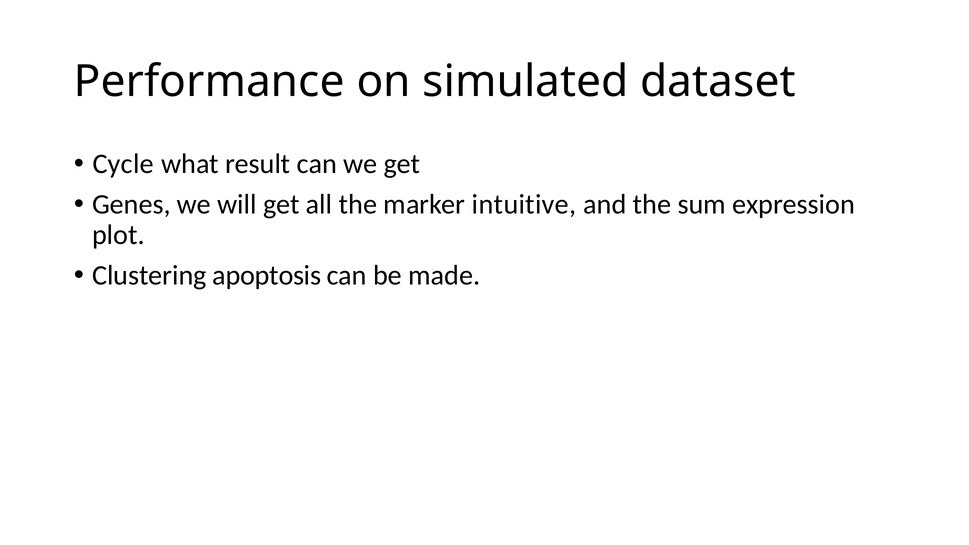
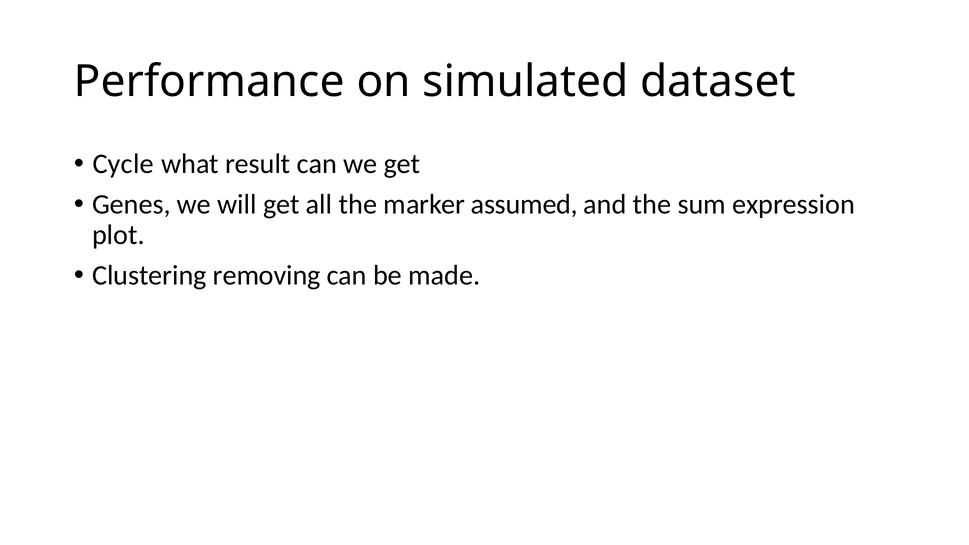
intuitive: intuitive -> assumed
apoptosis: apoptosis -> removing
